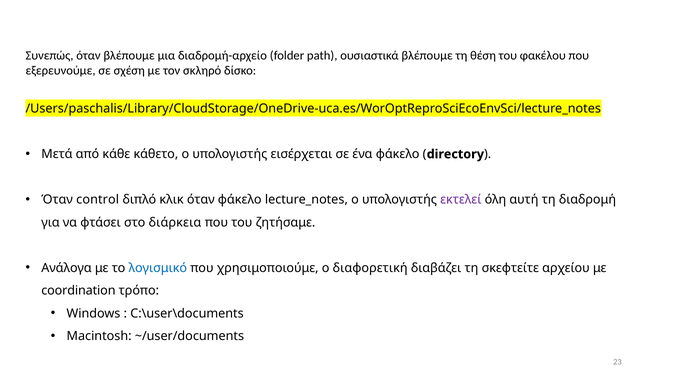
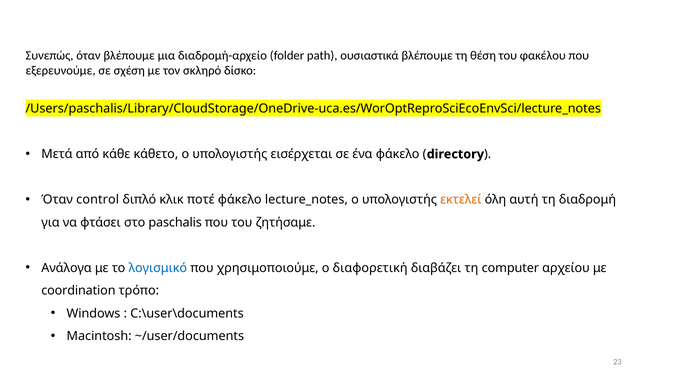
κλικ όταν: όταν -> ποτέ
εκτελεί colour: purple -> orange
διάρκεια: διάρκεια -> paschalis
σκεφτείτε: σκεφτείτε -> computer
